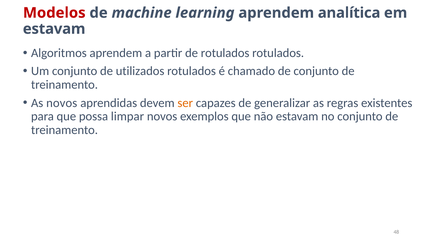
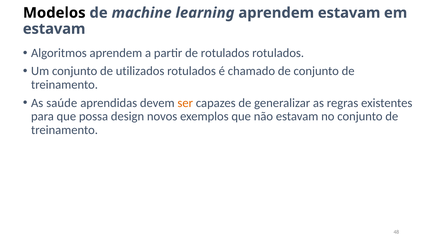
Modelos colour: red -> black
aprendem analítica: analítica -> estavam
As novos: novos -> saúde
limpar: limpar -> design
